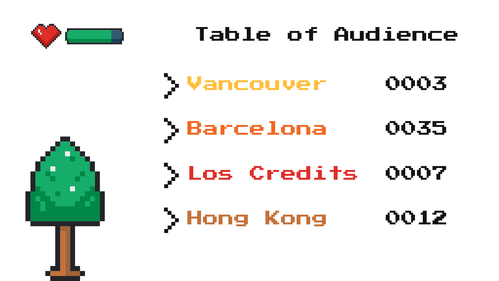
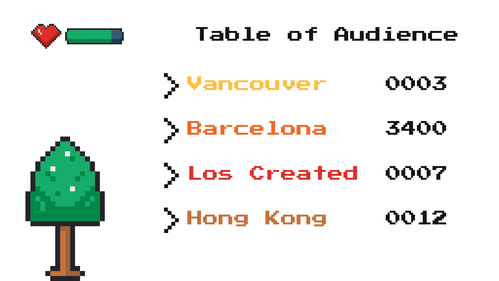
0035: 0035 -> 3400
Credits: Credits -> Created
